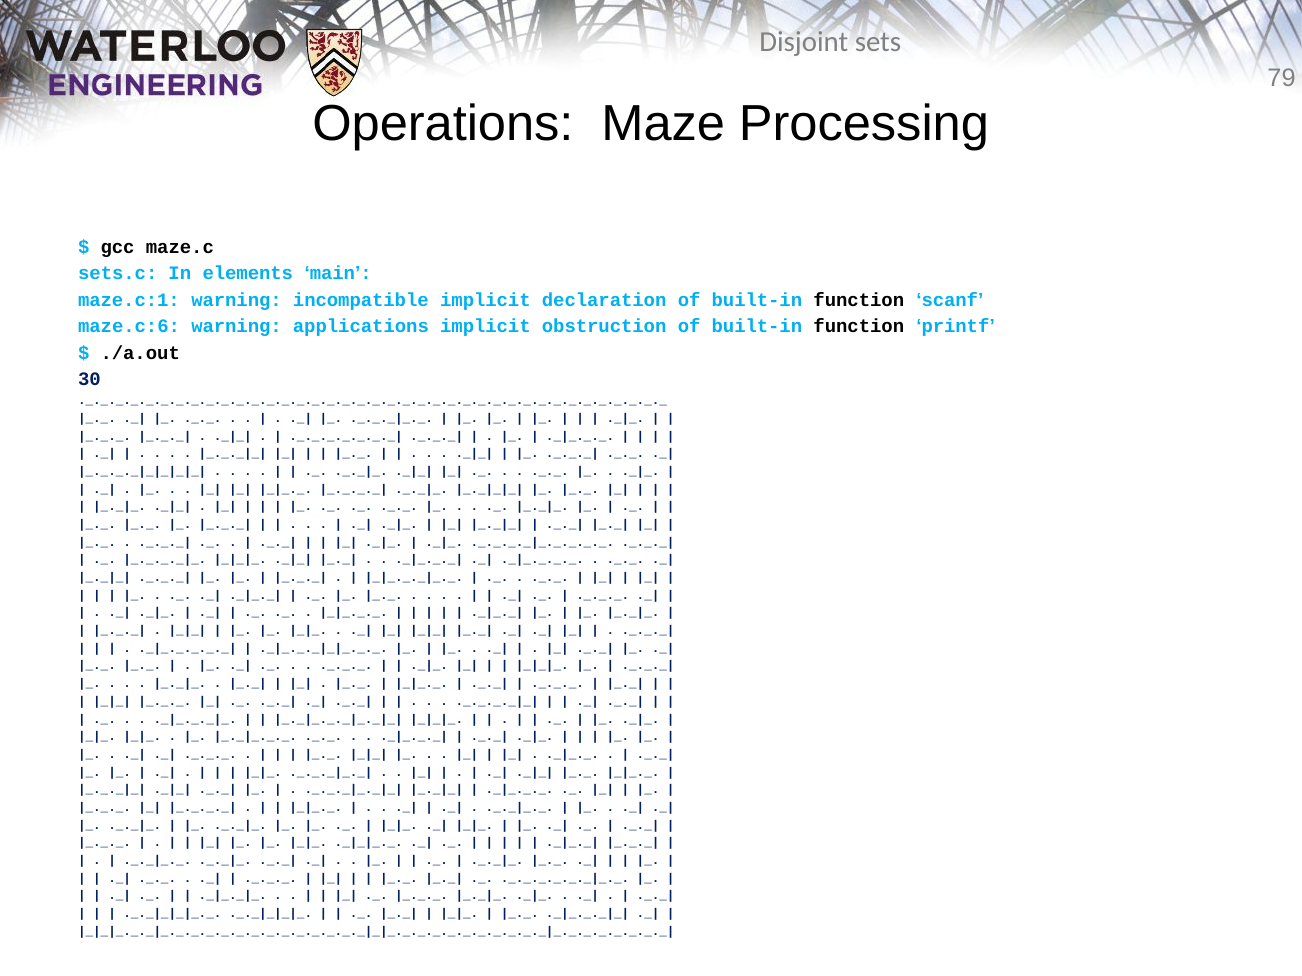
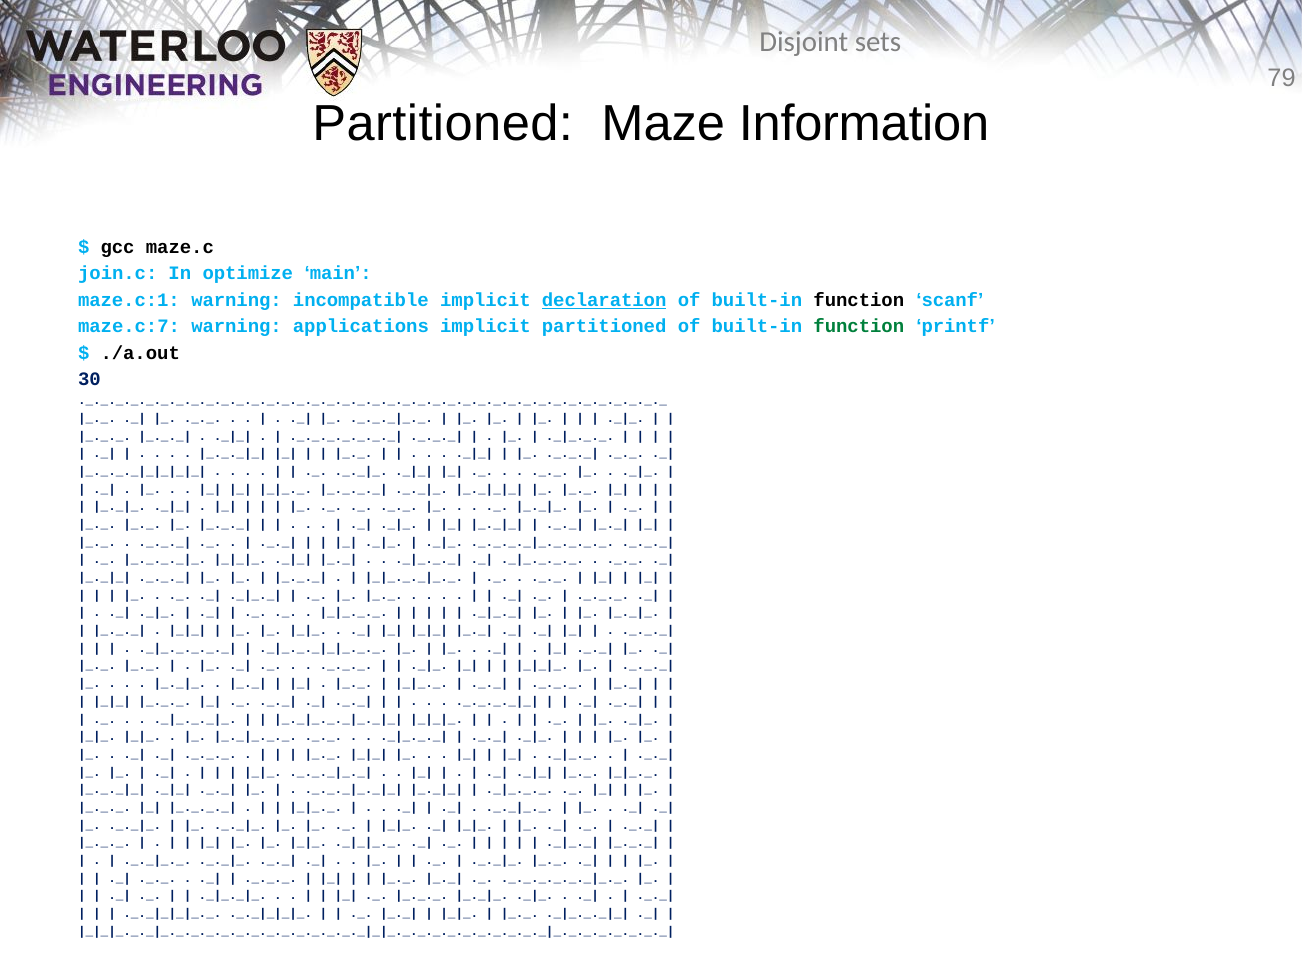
Operations at (443, 124): Operations -> Partitioned
Processing: Processing -> Information
sets.c: sets.c -> join.c
elements: elements -> optimize
declaration underline: none -> present
maze.c:6: maze.c:6 -> maze.c:7
implicit obstruction: obstruction -> partitioned
function at (859, 327) colour: black -> green
